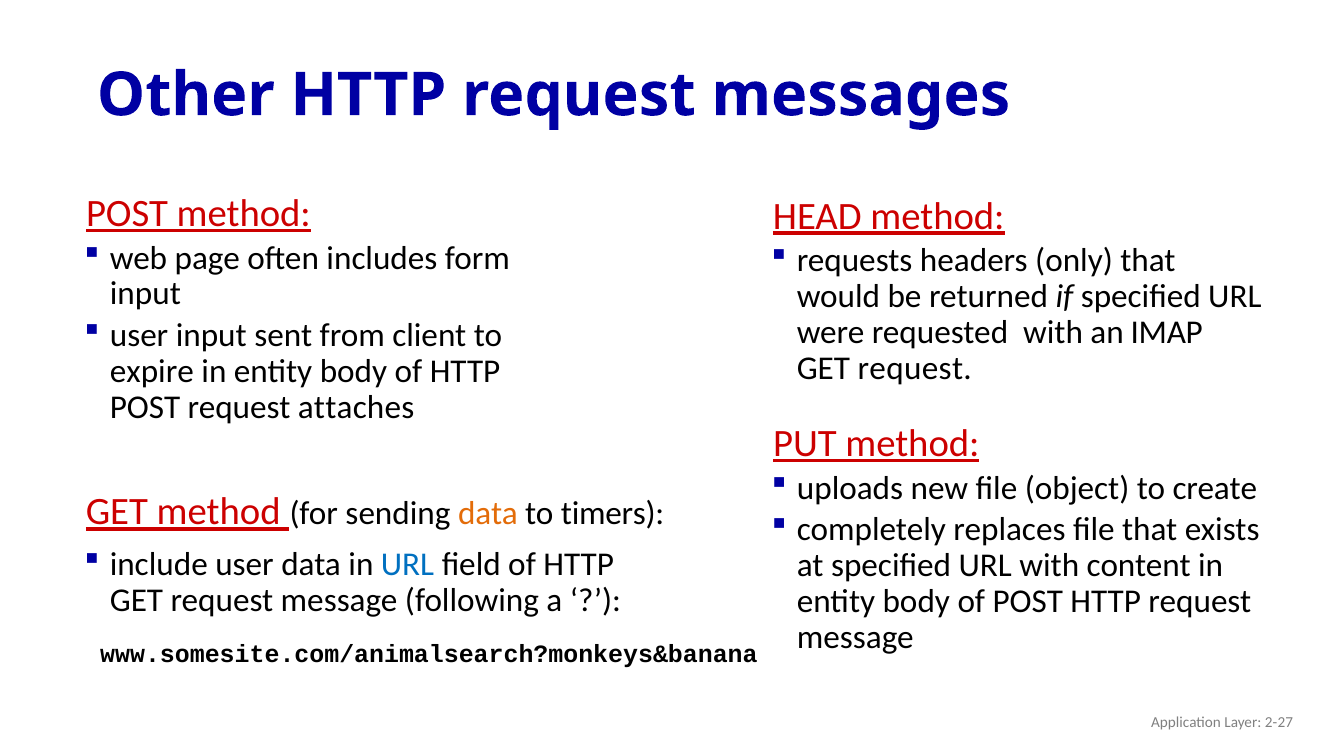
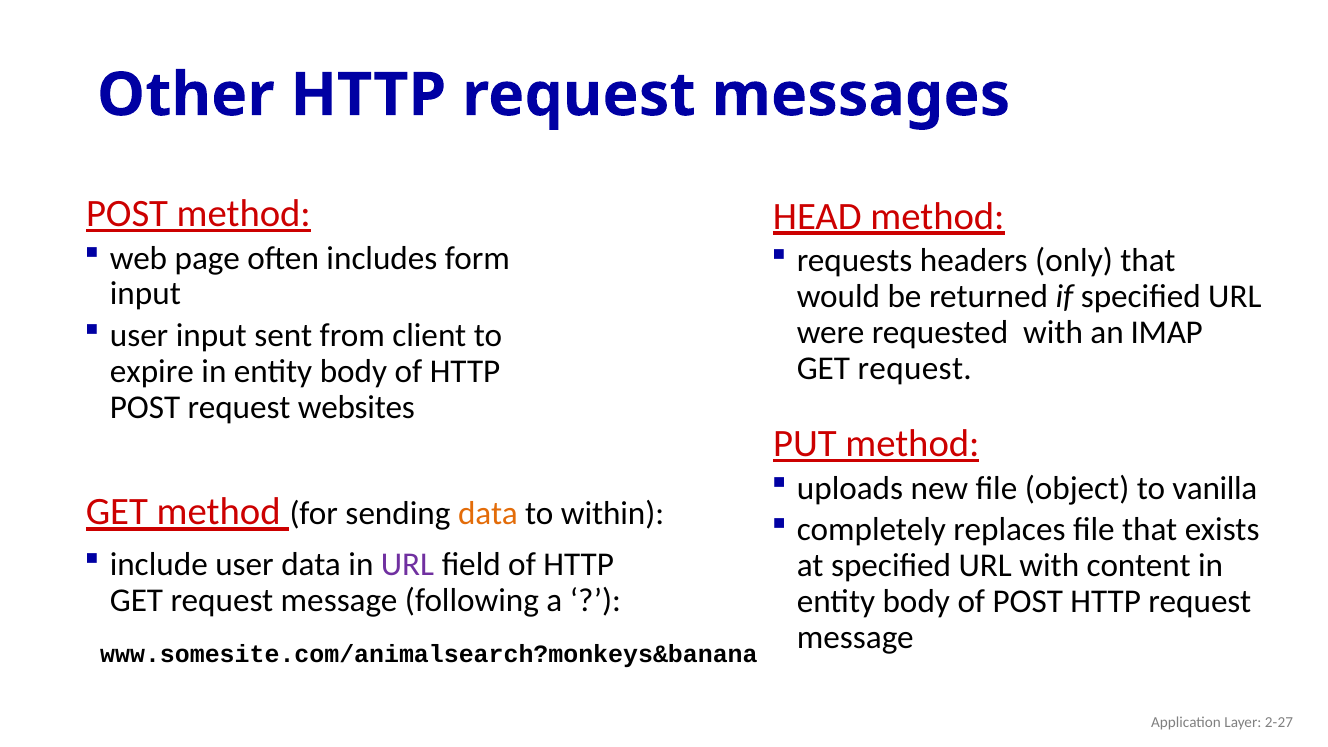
attaches: attaches -> websites
create: create -> vanilla
timers: timers -> within
URL at (408, 565) colour: blue -> purple
